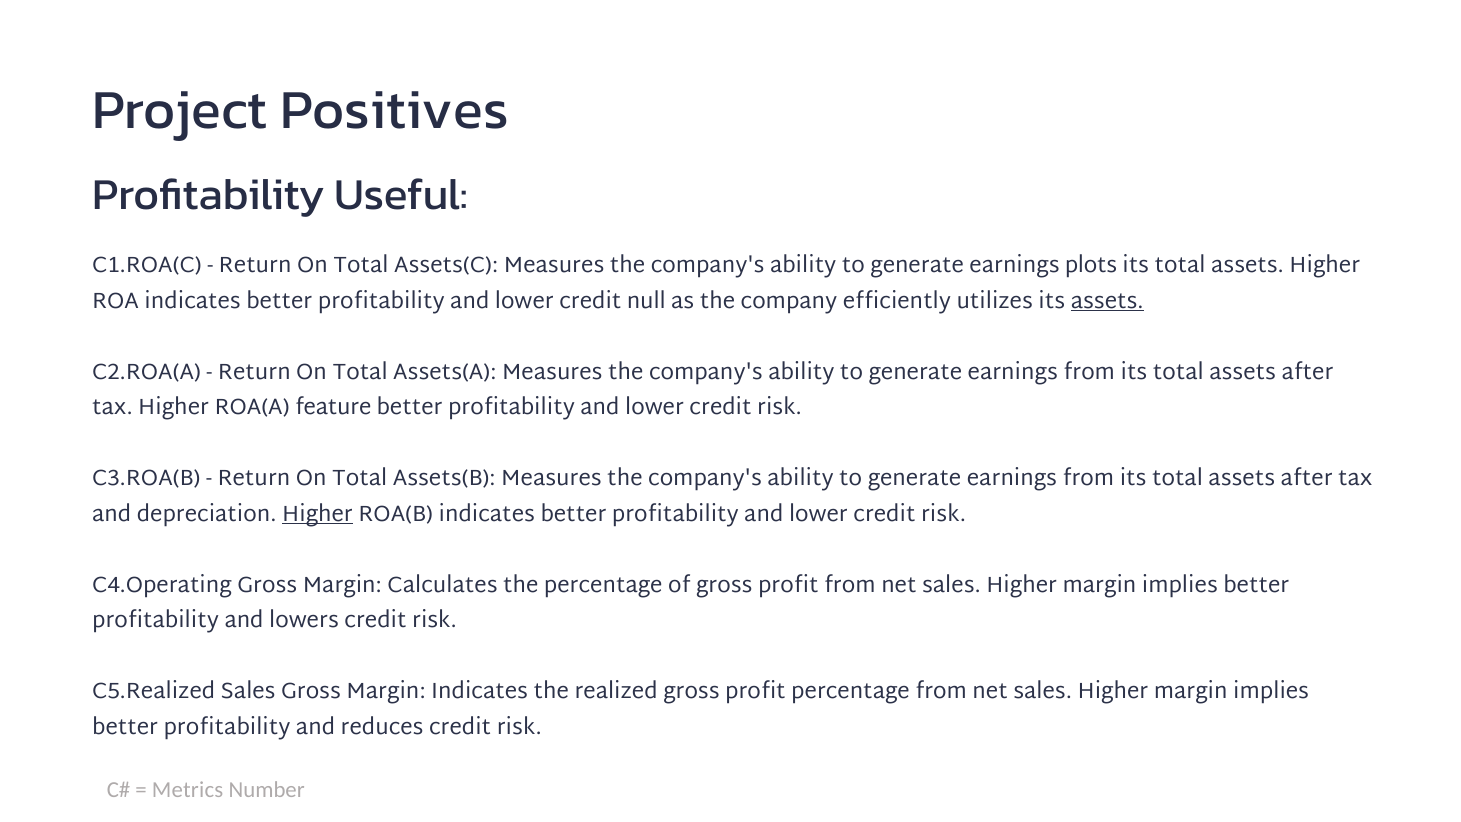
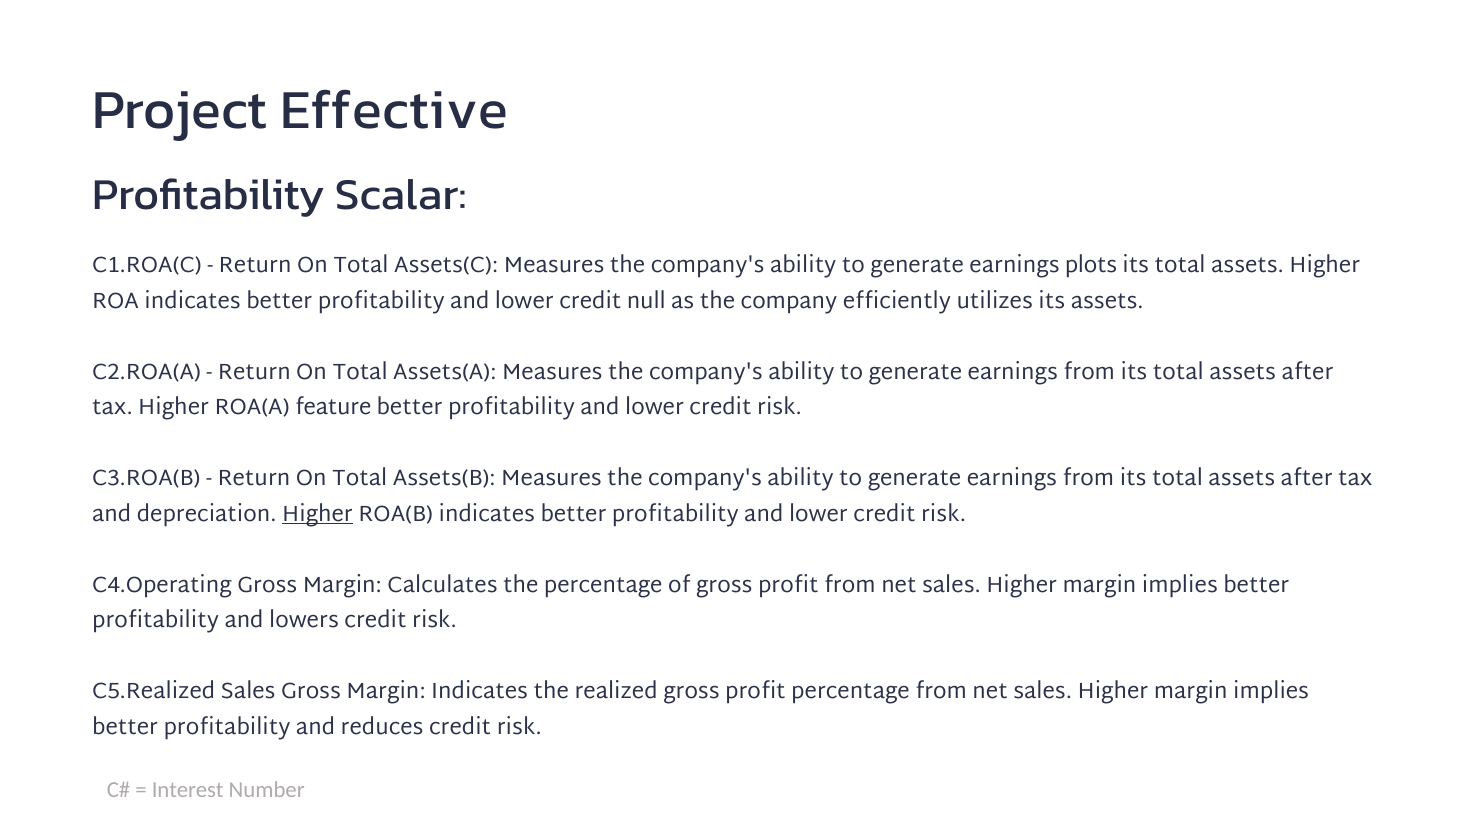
Positives: Positives -> Effective
Useful: Useful -> Scalar
assets at (1107, 301) underline: present -> none
Metrics: Metrics -> Interest
